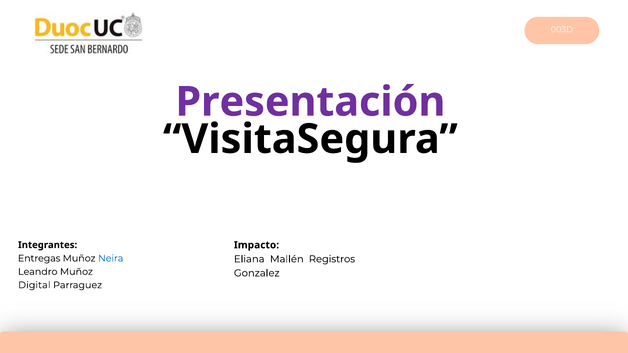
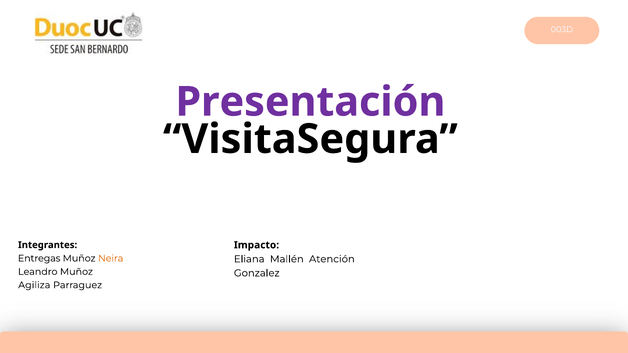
Neira colour: blue -> orange
Registros: Registros -> Atención
Digital: Digital -> Agiliza
